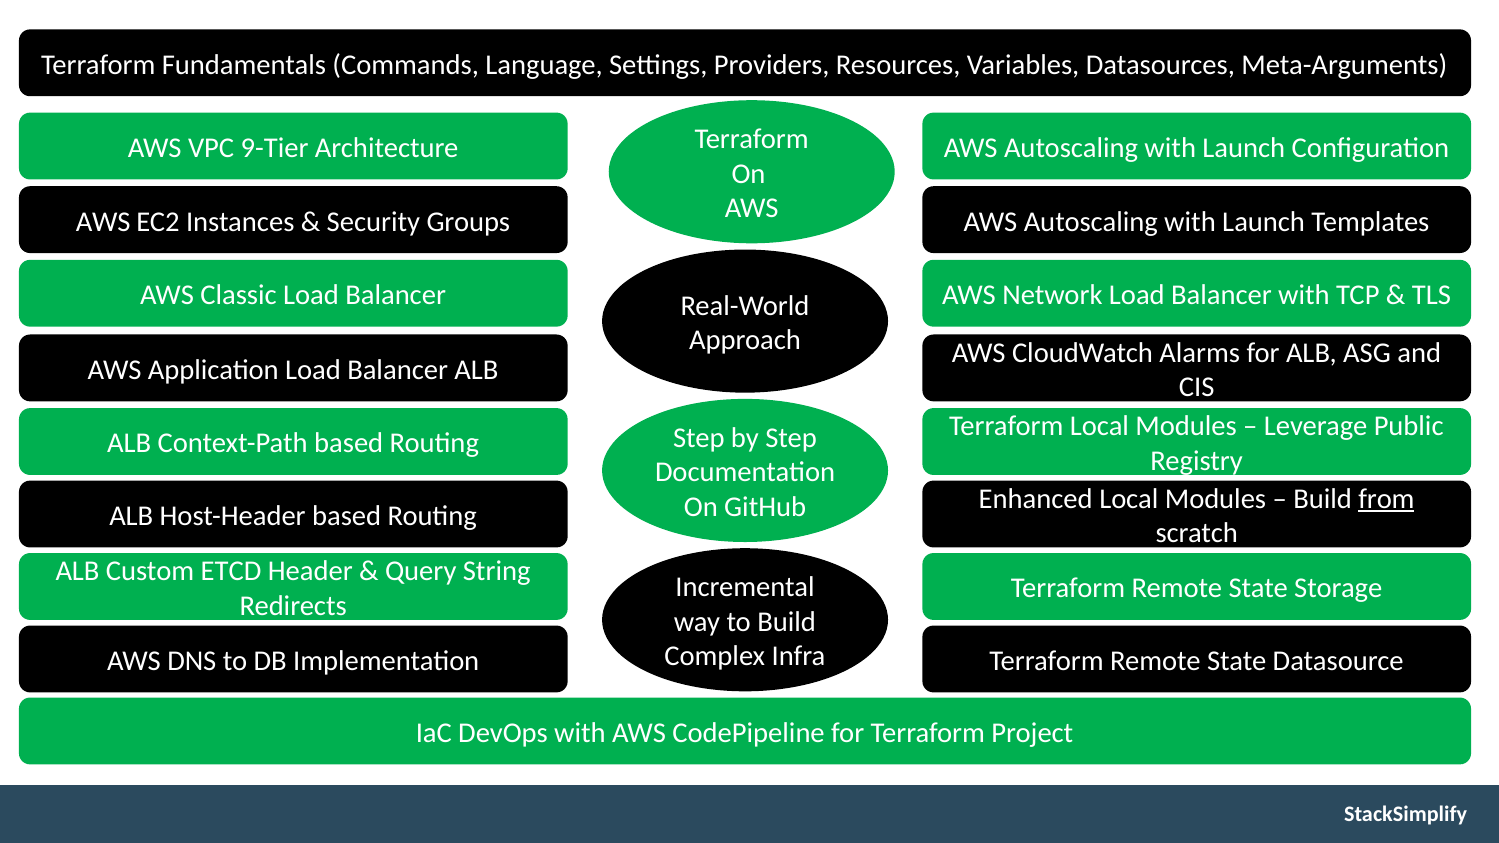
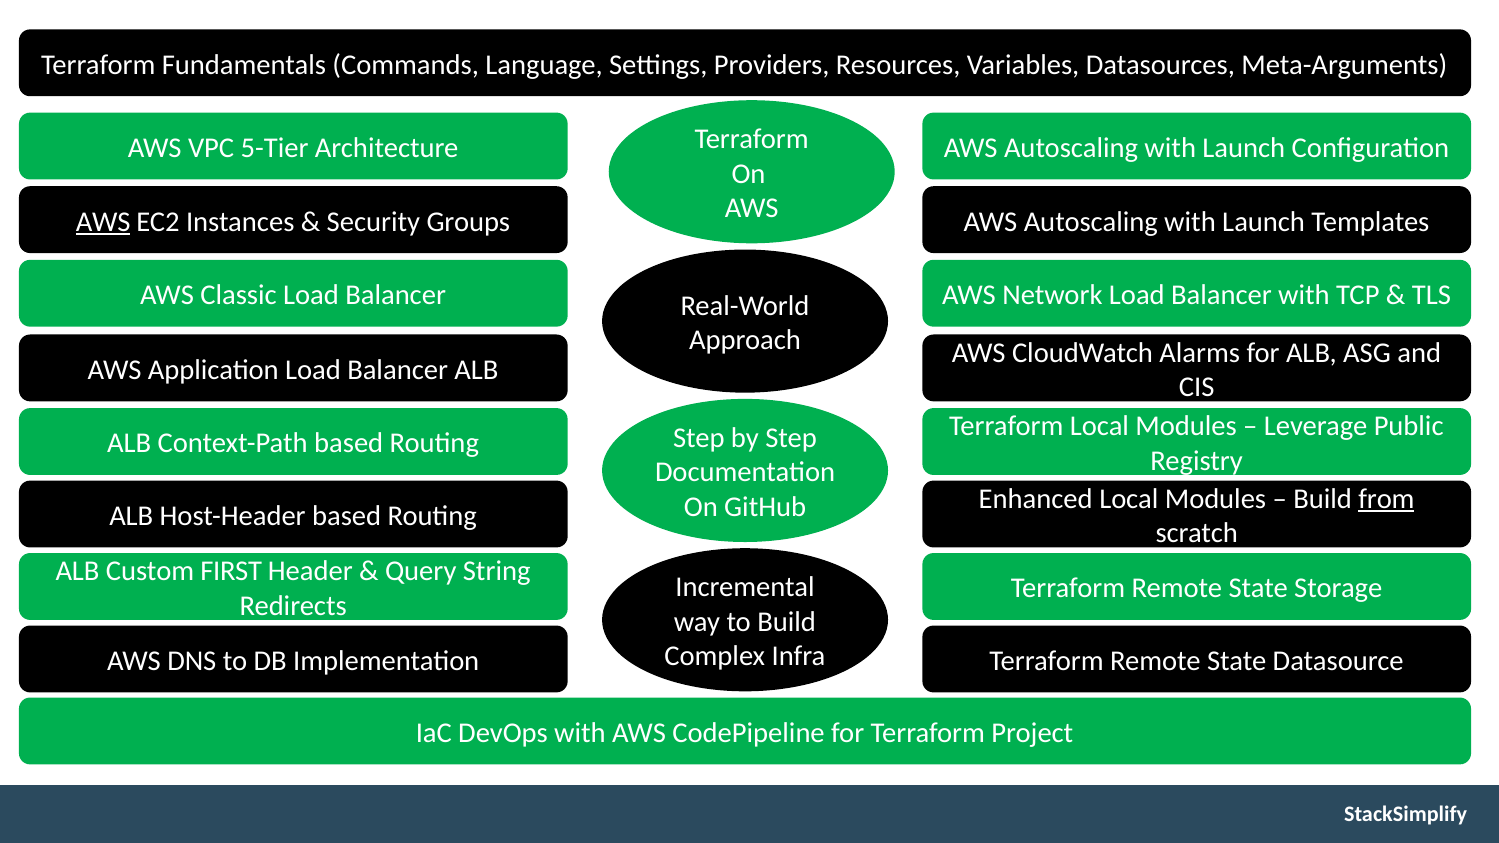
9-Tier: 9-Tier -> 5-Tier
AWS at (103, 222) underline: none -> present
ETCD: ETCD -> FIRST
